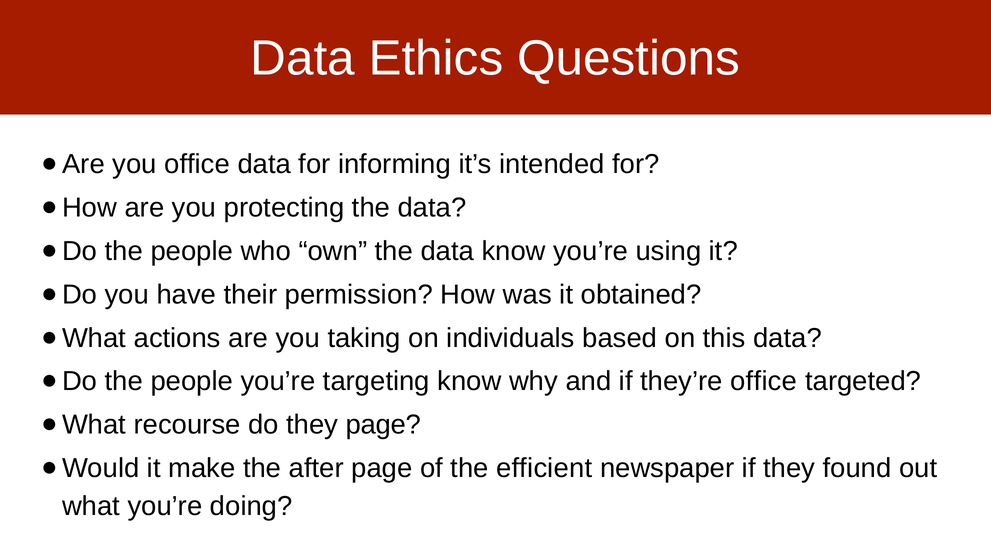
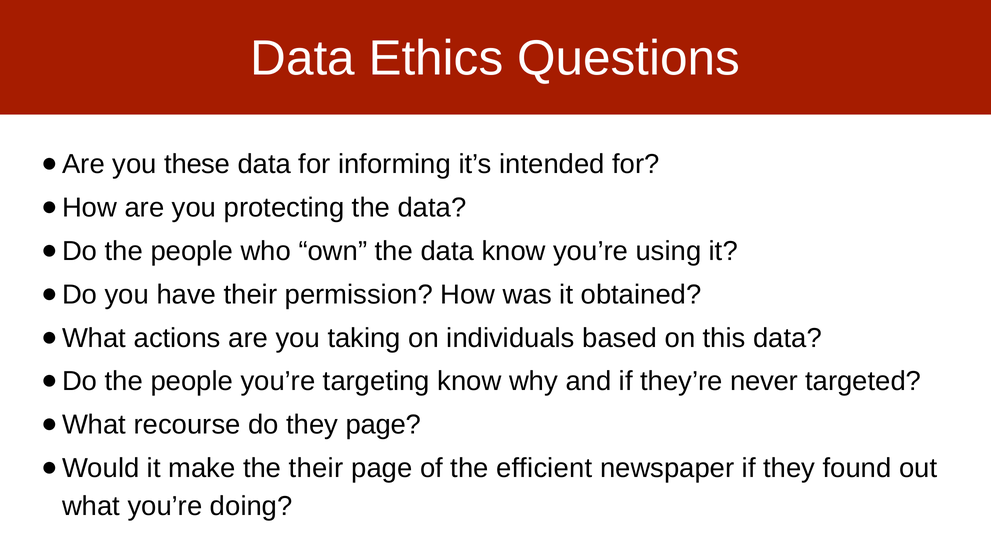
you office: office -> these
they’re office: office -> never
the after: after -> their
